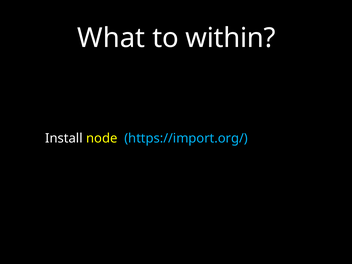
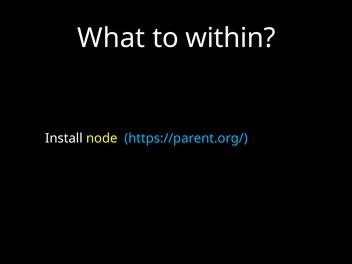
https://import.org/: https://import.org/ -> https://parent.org/
